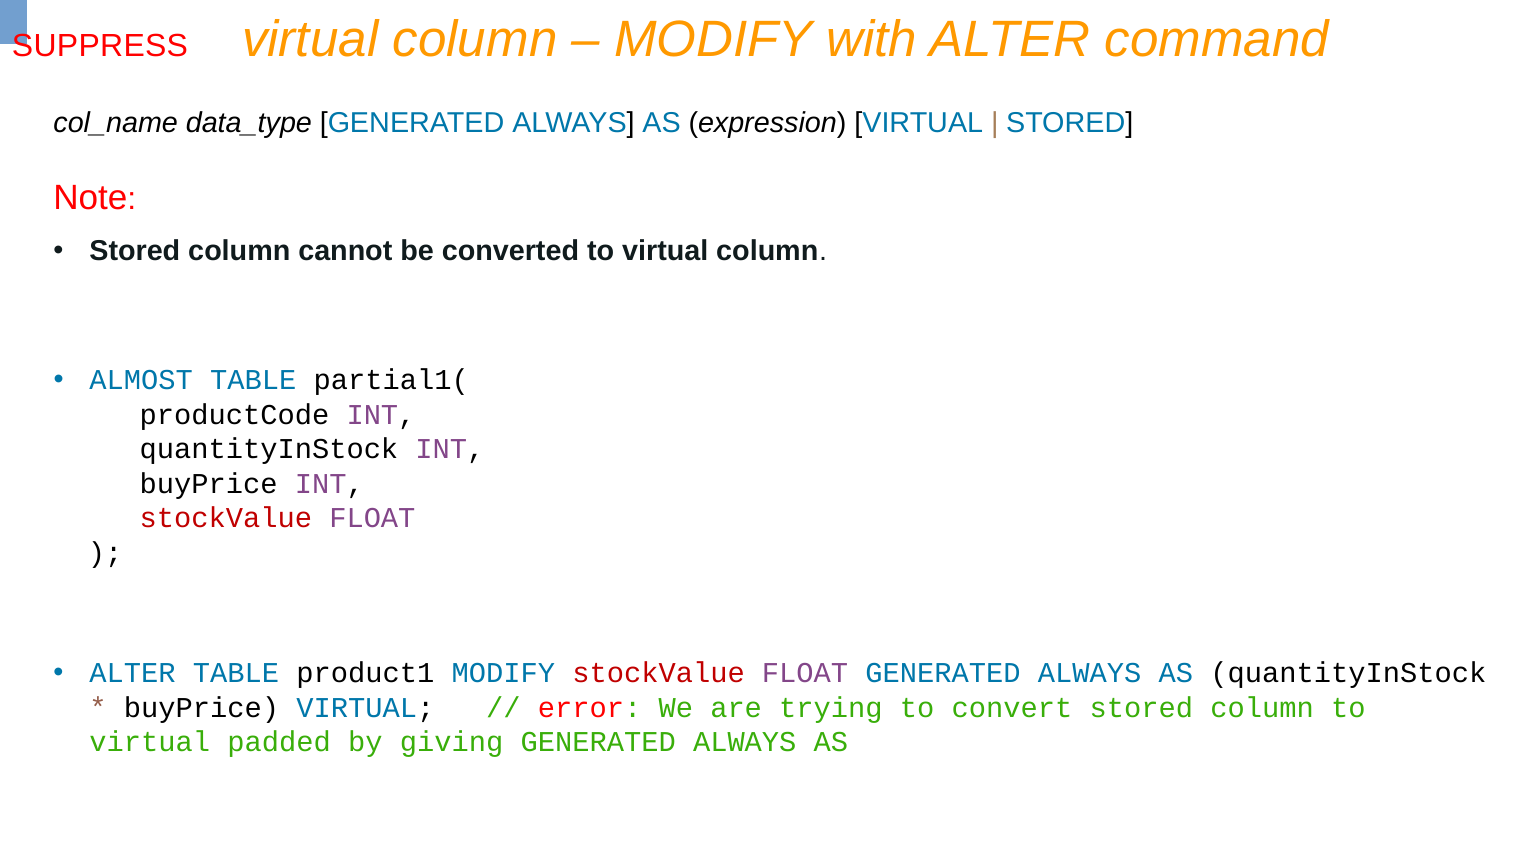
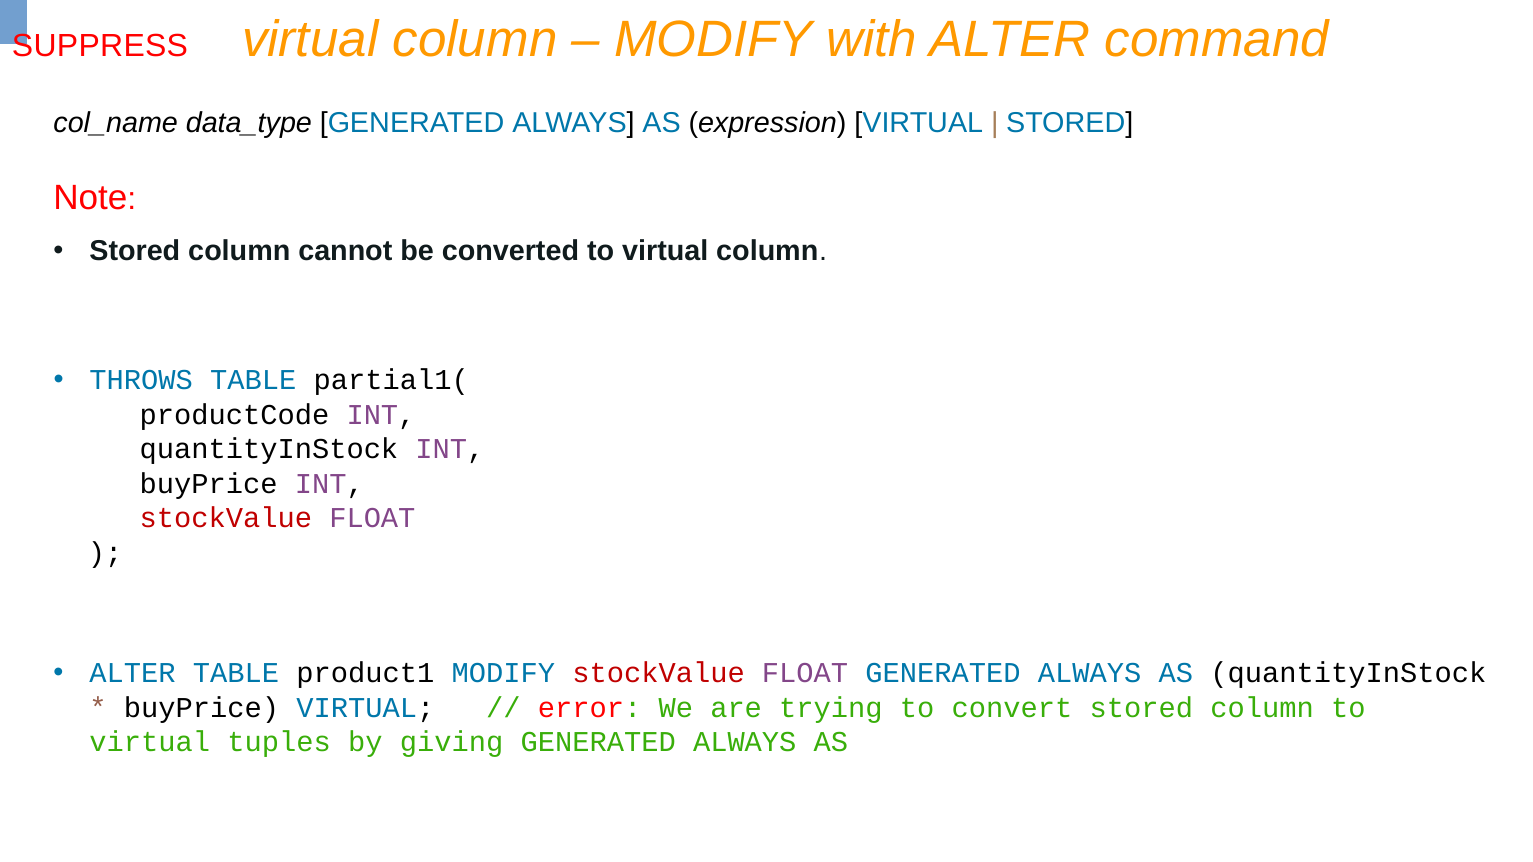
ALMOST: ALMOST -> THROWS
padded: padded -> tuples
